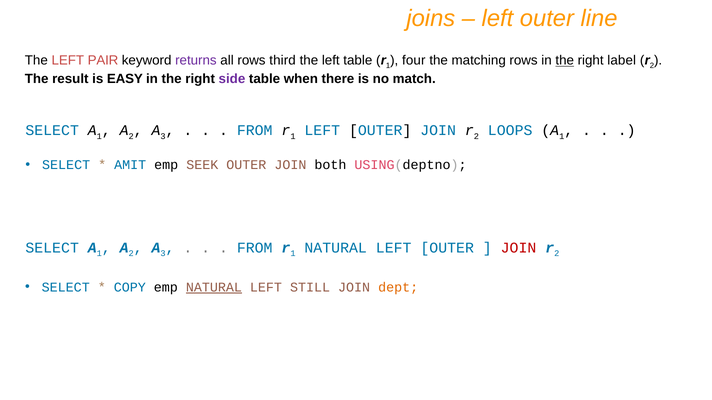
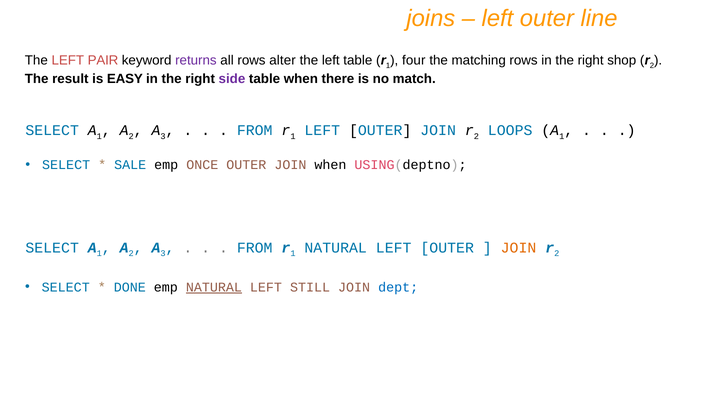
third: third -> alter
the at (565, 60) underline: present -> none
label: label -> shop
AMIT: AMIT -> SALE
SEEK: SEEK -> ONCE
JOIN both: both -> when
JOIN at (519, 248) colour: red -> orange
COPY: COPY -> DONE
dept colour: orange -> blue
